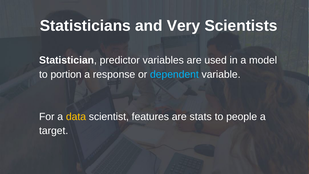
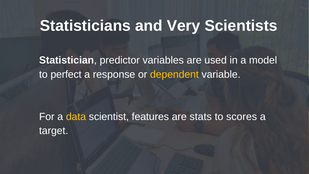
portion: portion -> perfect
dependent colour: light blue -> yellow
people: people -> scores
